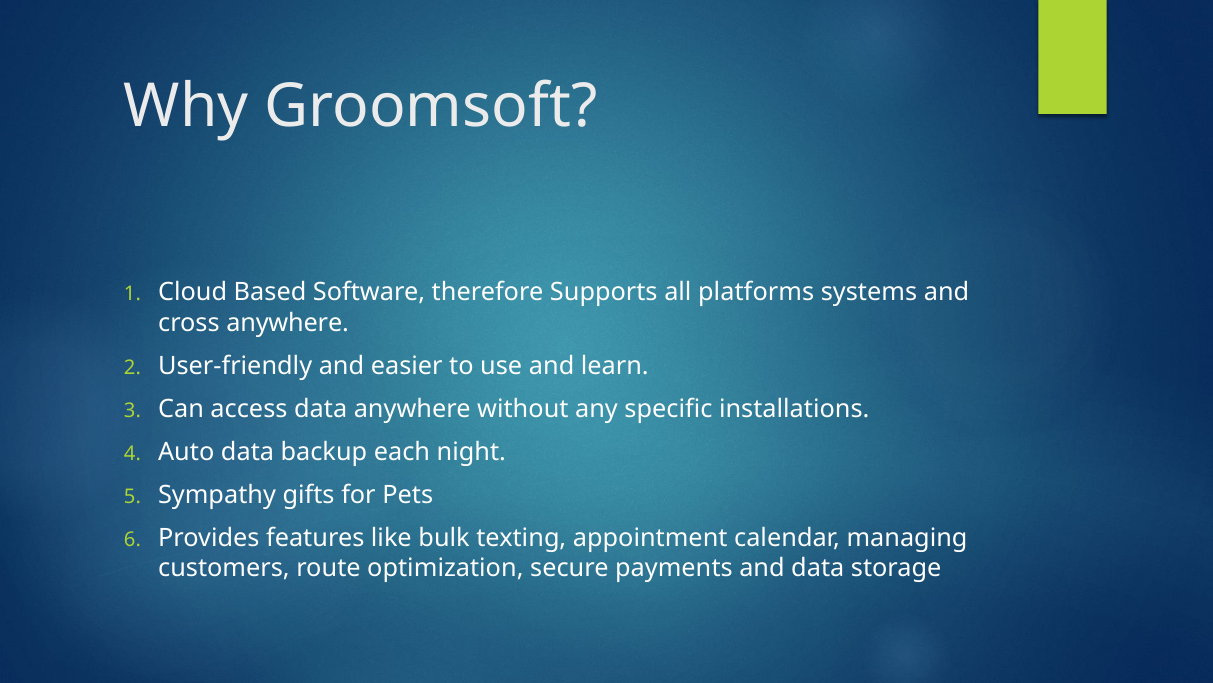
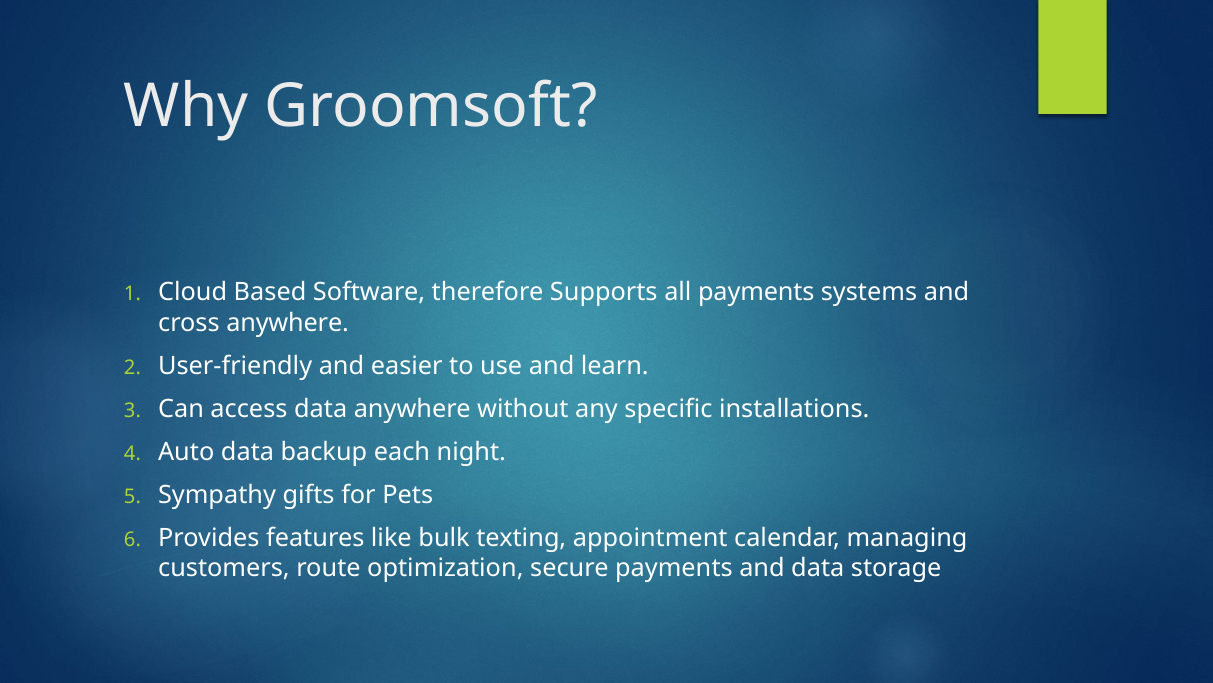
all platforms: platforms -> payments
